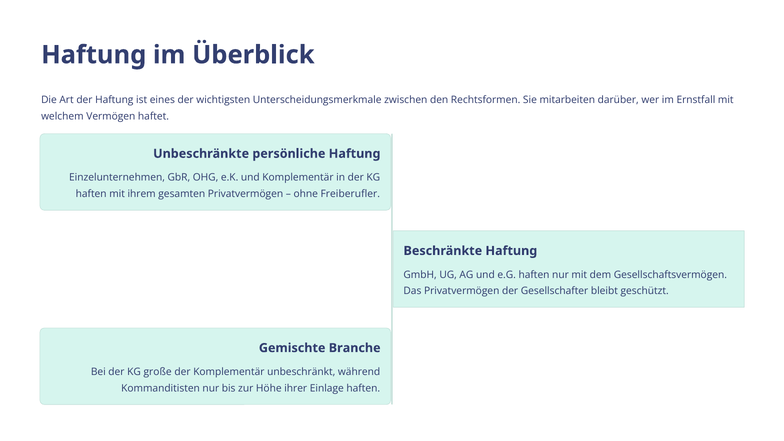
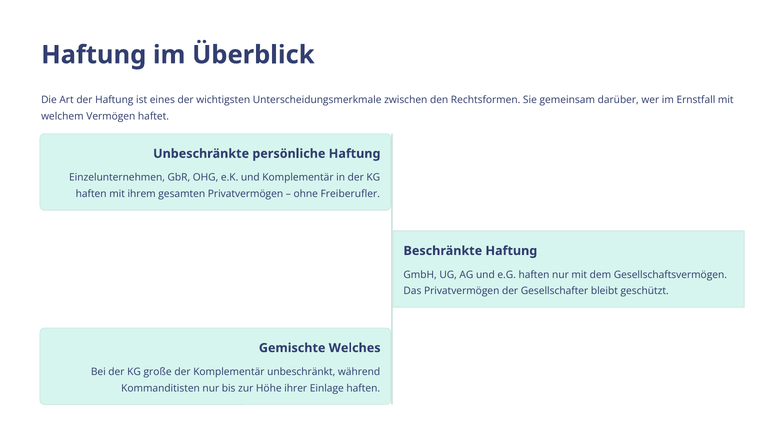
mitarbeiten: mitarbeiten -> gemeinsam
Branche: Branche -> Welches
